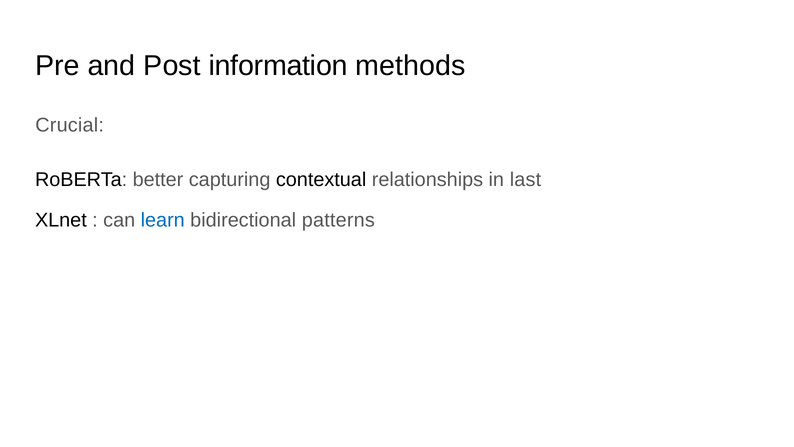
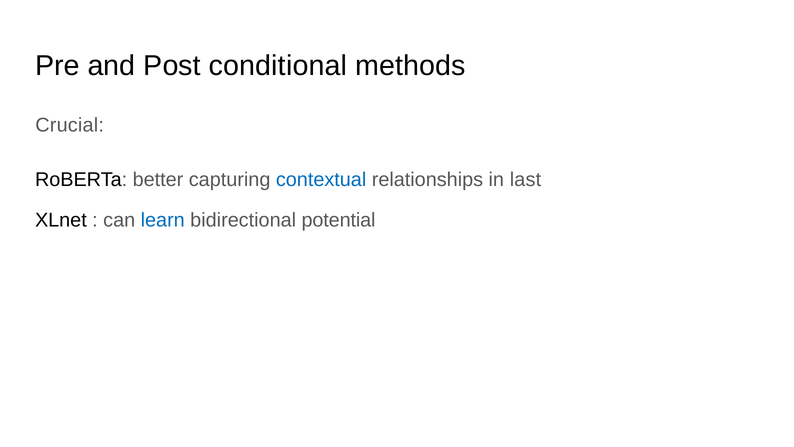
information: information -> conditional
contextual colour: black -> blue
patterns: patterns -> potential
